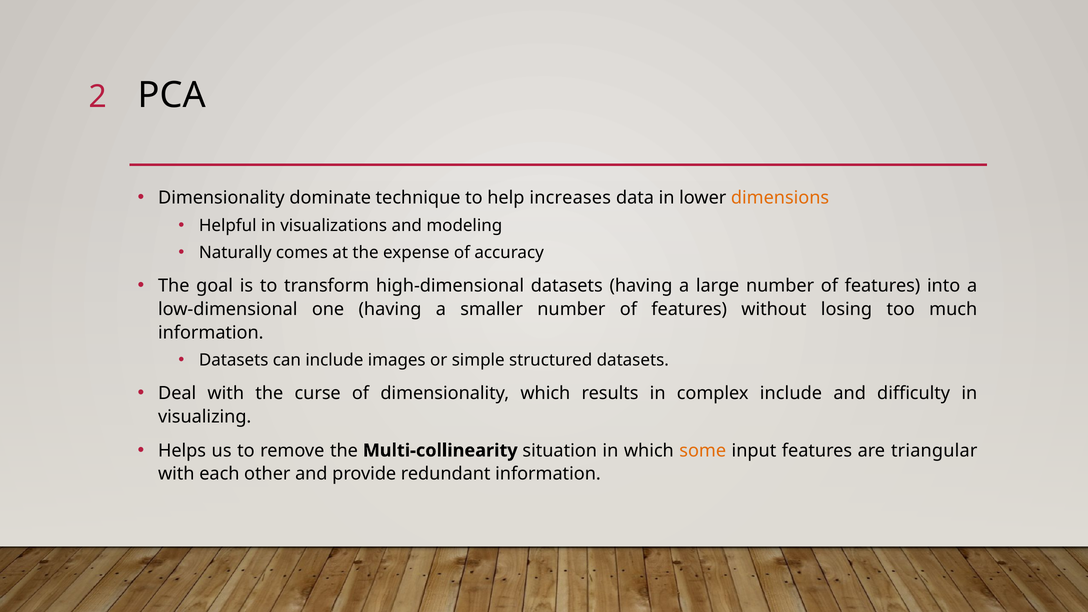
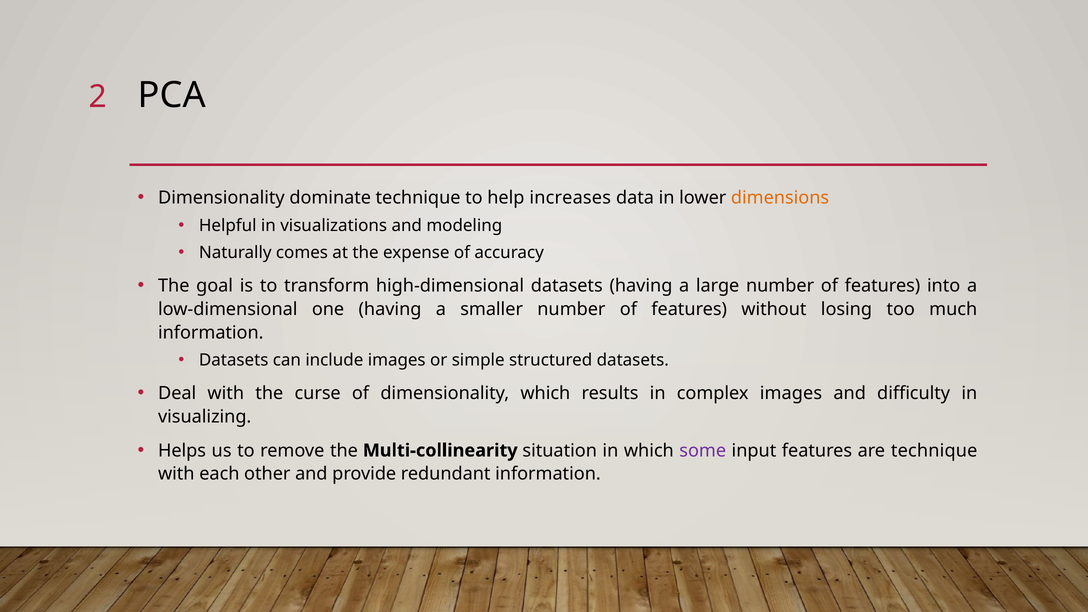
complex include: include -> images
some colour: orange -> purple
are triangular: triangular -> technique
